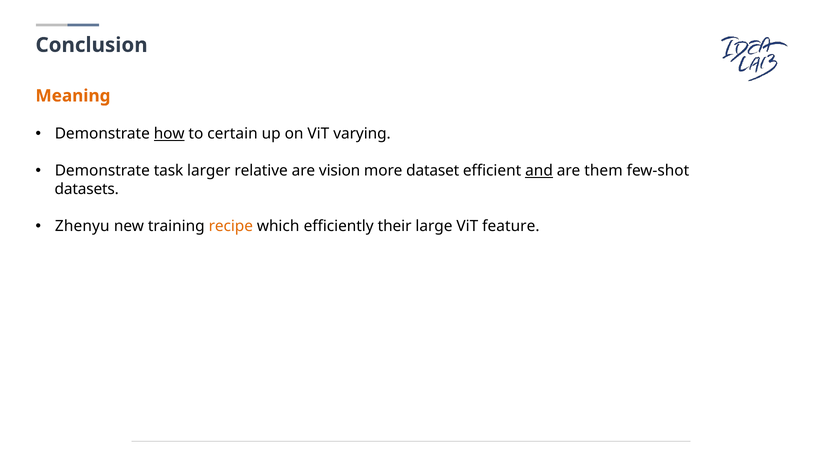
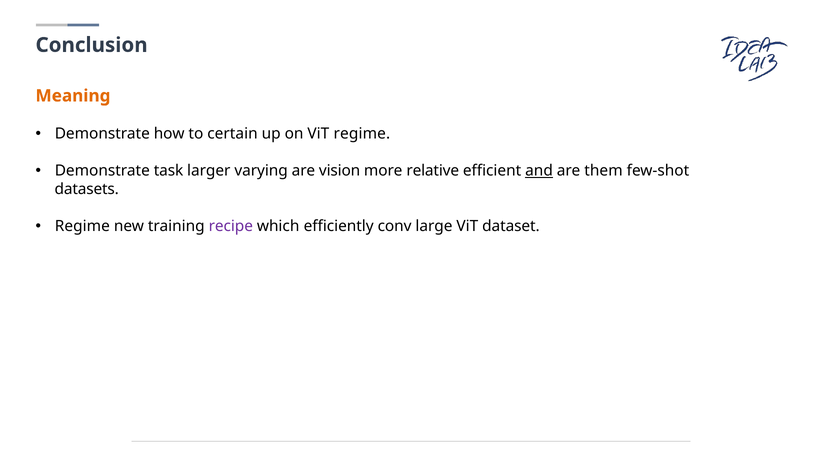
how underline: present -> none
ViT varying: varying -> regime
relative: relative -> varying
dataset: dataset -> relative
Zhenyu at (82, 226): Zhenyu -> Regime
recipe colour: orange -> purple
their: their -> conv
feature: feature -> dataset
